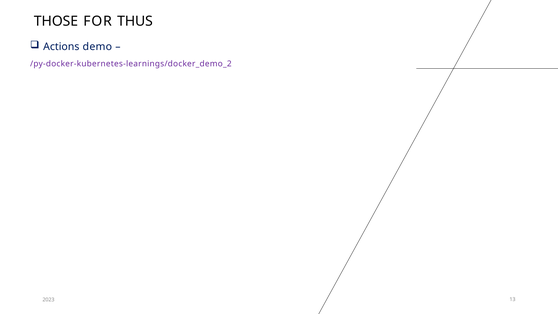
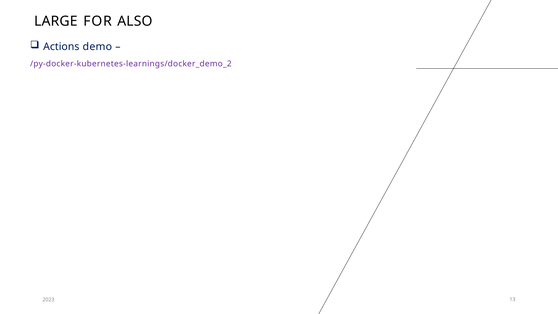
THOSE: THOSE -> LARGE
THUS: THUS -> ALSO
